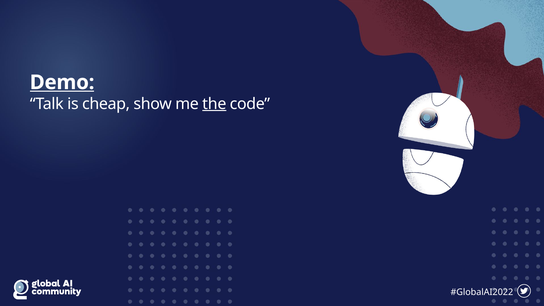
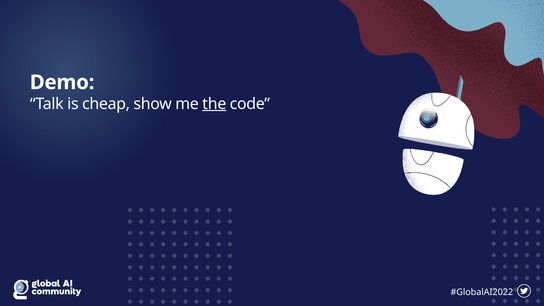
Demo underline: present -> none
